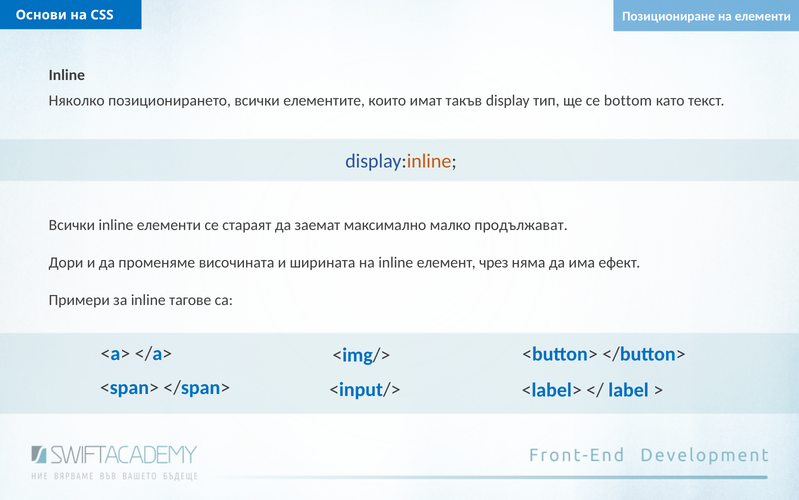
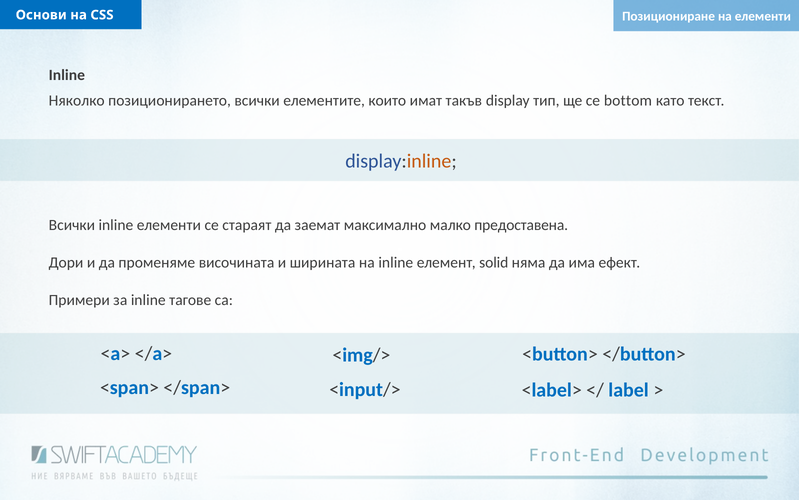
продължават: продължават -> предоставена
чрез: чрез -> solid
